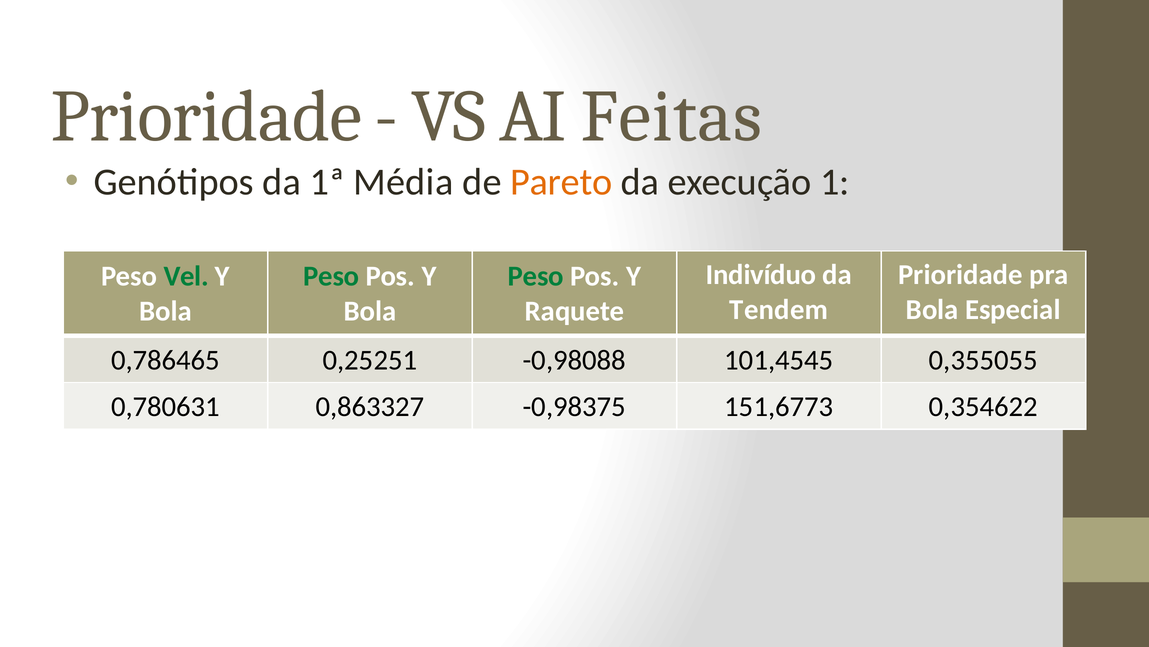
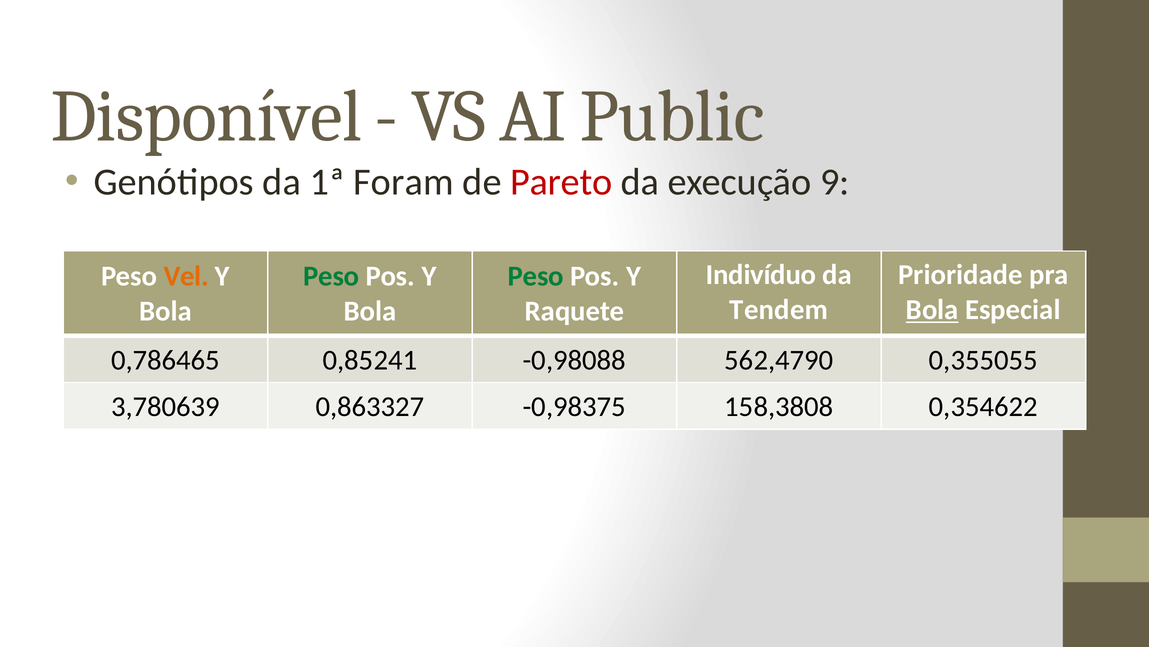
Prioridade at (206, 117): Prioridade -> Disponível
Feitas: Feitas -> Public
Média: Média -> Foram
Pareto colour: orange -> red
1: 1 -> 9
Vel colour: green -> orange
Bola at (932, 309) underline: none -> present
0,25251: 0,25251 -> 0,85241
101,4545: 101,4545 -> 562,4790
0,780631: 0,780631 -> 3,780639
151,6773: 151,6773 -> 158,3808
